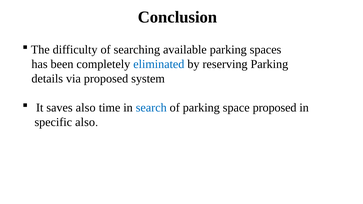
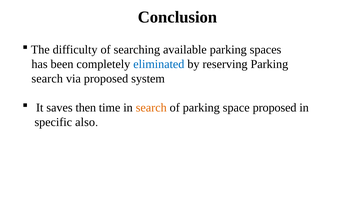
details at (47, 79): details -> search
saves also: also -> then
search at (151, 108) colour: blue -> orange
